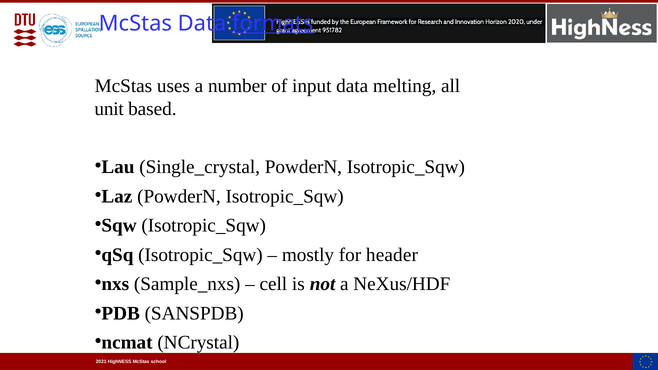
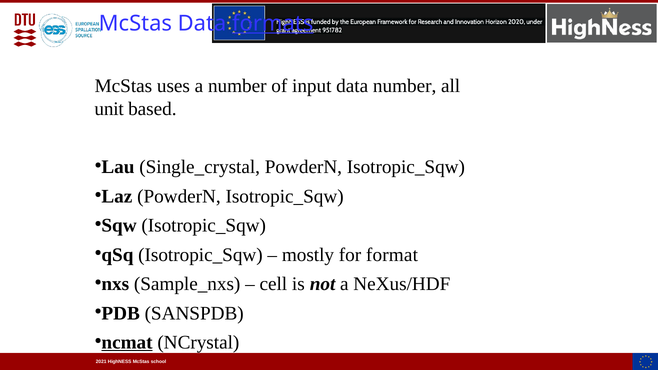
data melting: melting -> number
header: header -> format
ncmat underline: none -> present
